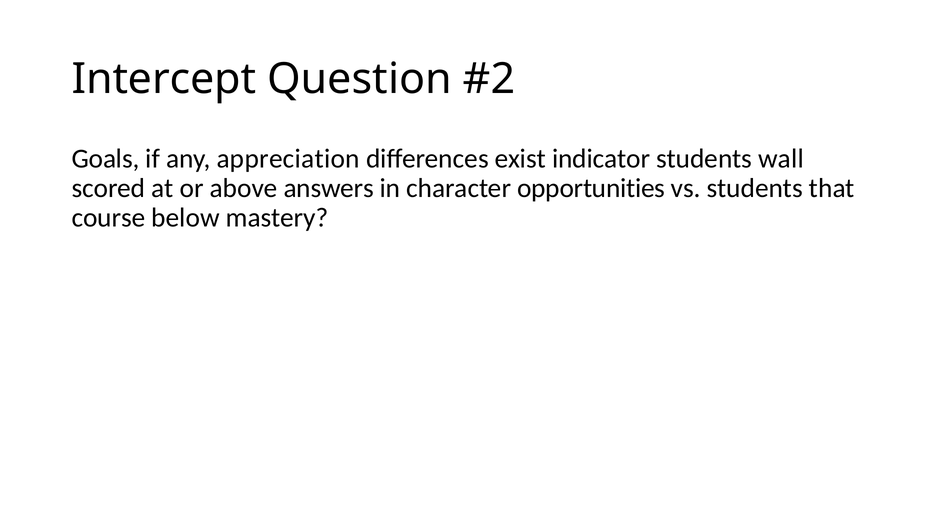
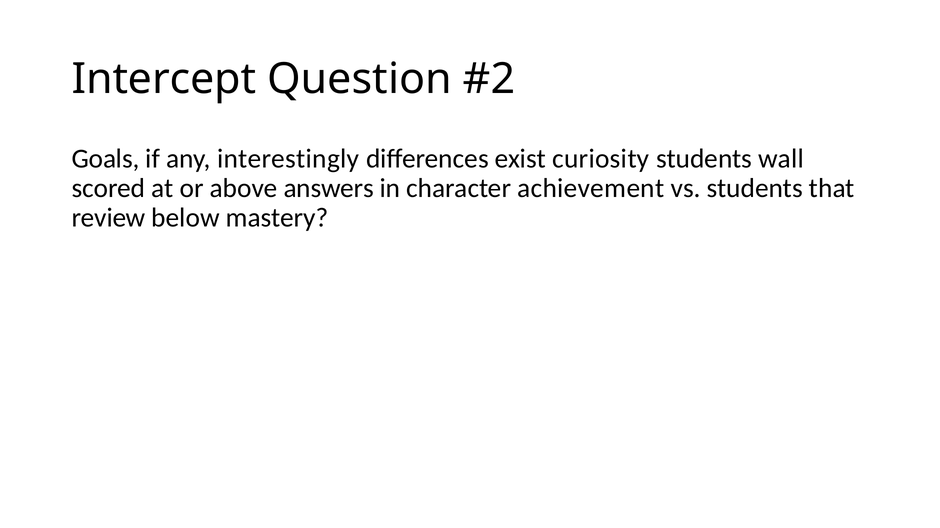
appreciation: appreciation -> interestingly
indicator: indicator -> curiosity
opportunities: opportunities -> achievement
course: course -> review
